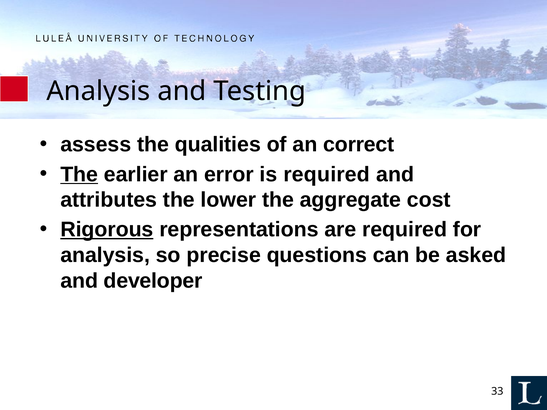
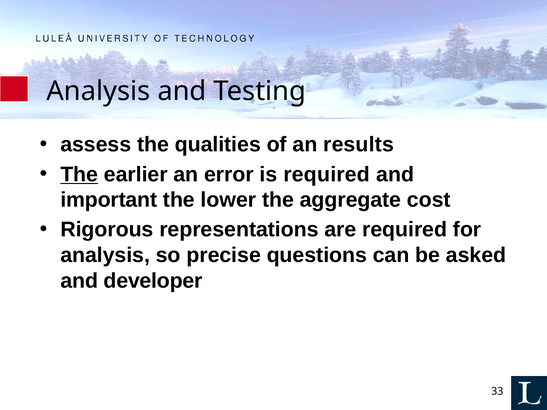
correct: correct -> results
attributes: attributes -> important
Rigorous underline: present -> none
